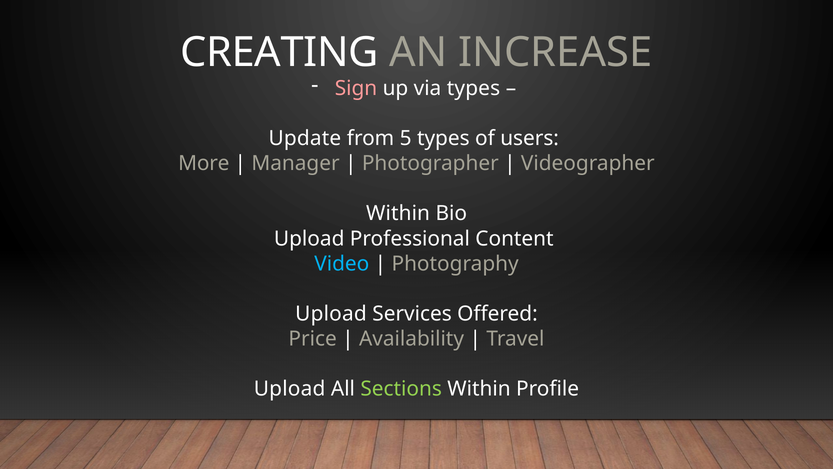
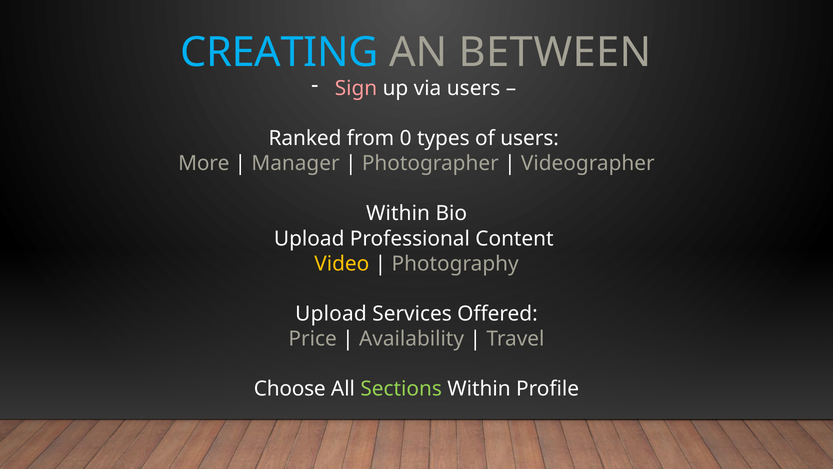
CREATING colour: white -> light blue
INCREASE: INCREASE -> BETWEEN
via types: types -> users
Update: Update -> Ranked
5: 5 -> 0
Video colour: light blue -> yellow
Upload at (290, 388): Upload -> Choose
